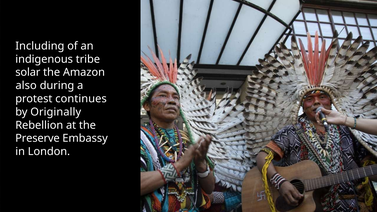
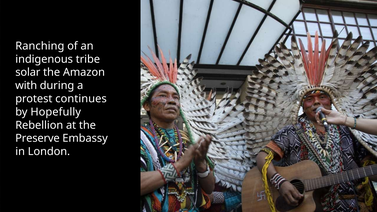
Including: Including -> Ranching
also: also -> with
Originally: Originally -> Hopefully
